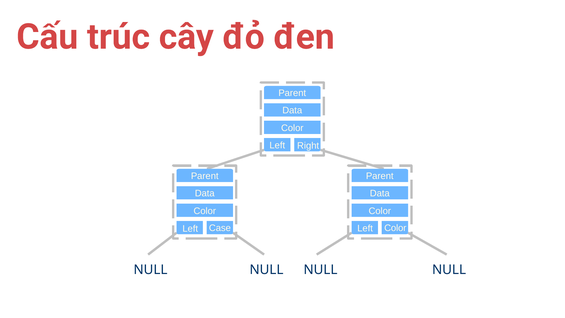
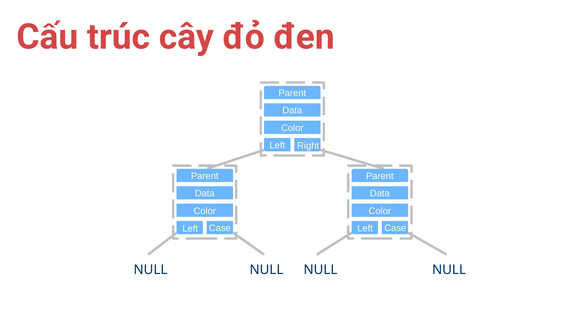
Color at (395, 228): Color -> Case
